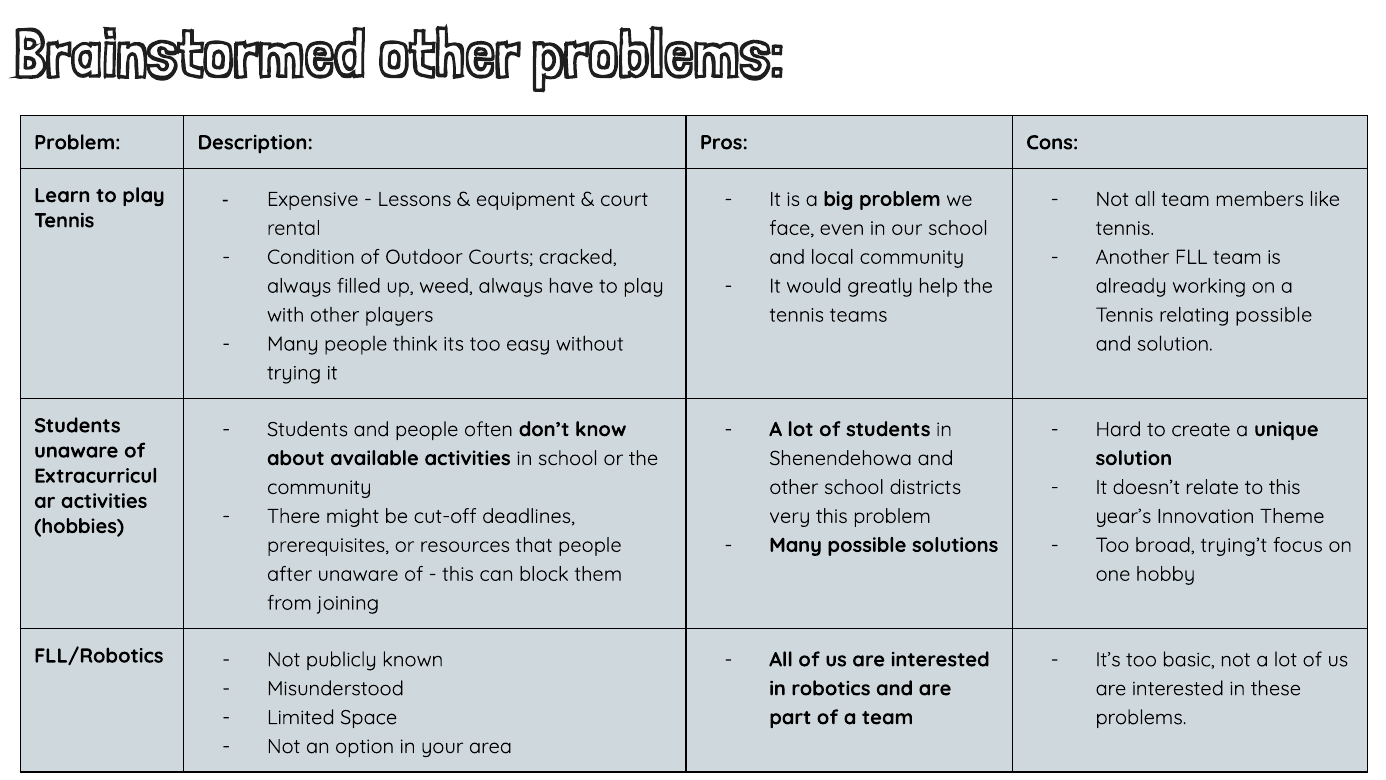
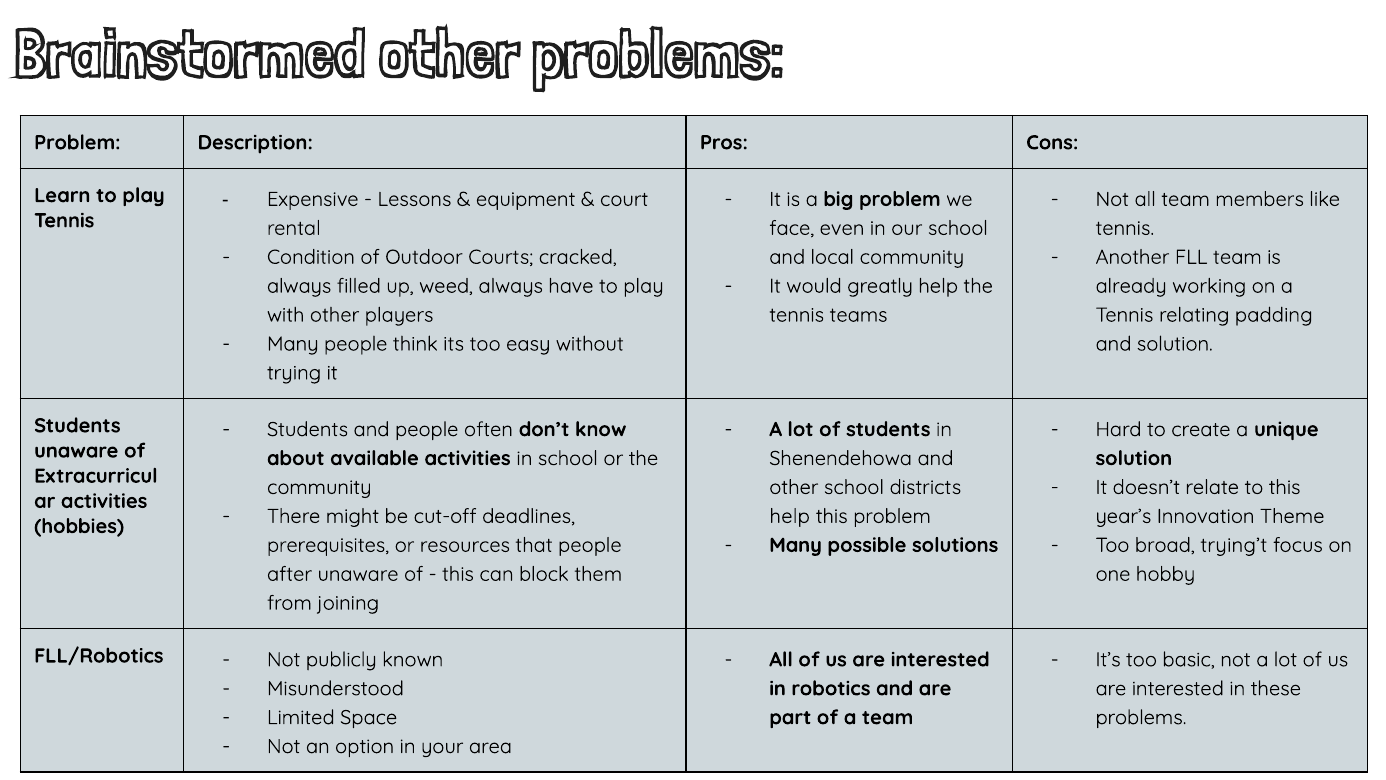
relating possible: possible -> padding
very at (790, 516): very -> help
